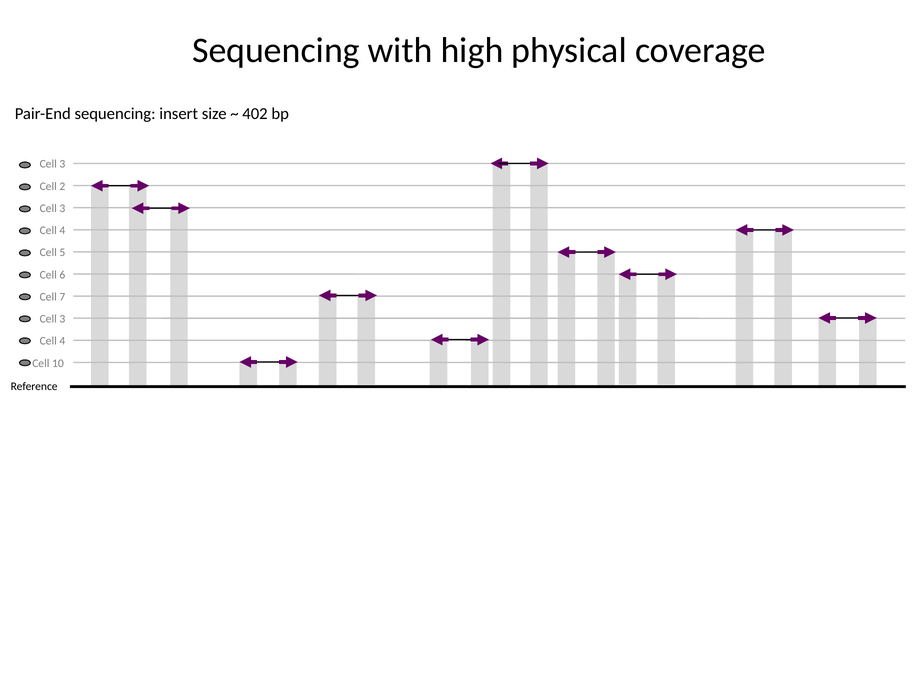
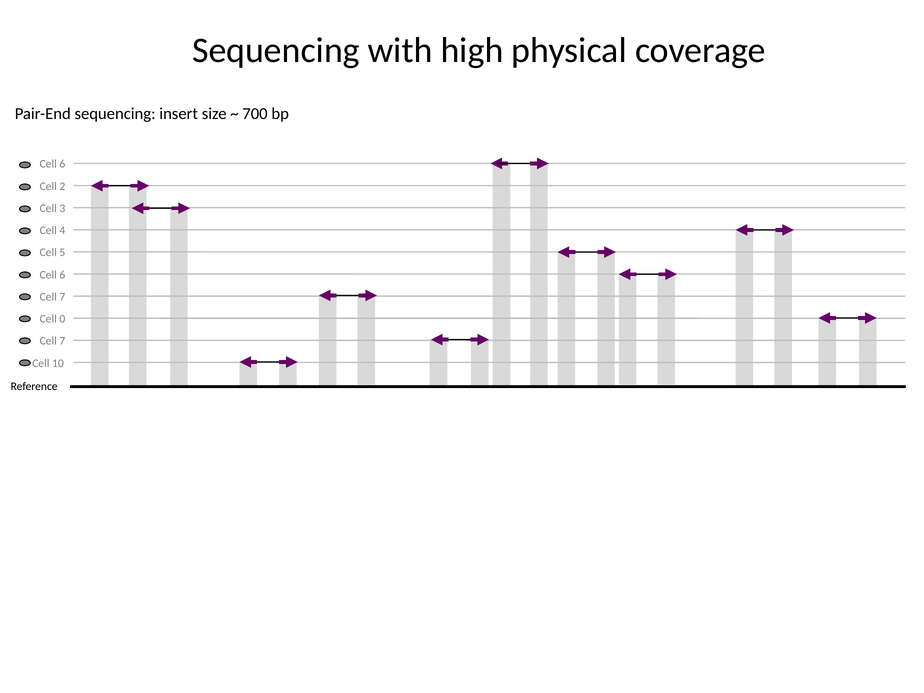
402: 402 -> 700
3 at (62, 164): 3 -> 6
3 at (62, 319): 3 -> 0
4 at (62, 341): 4 -> 7
